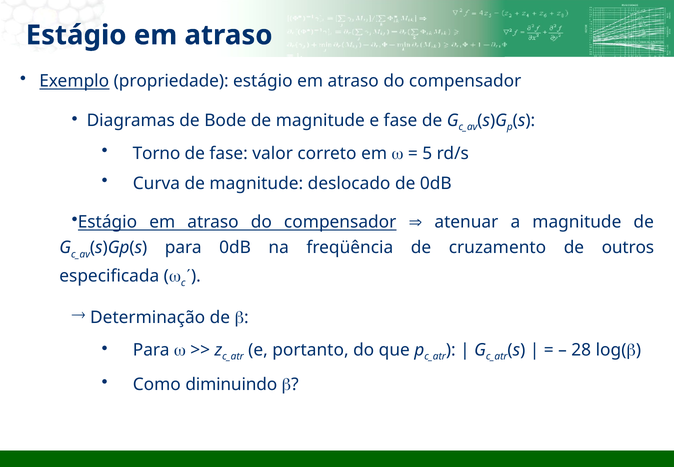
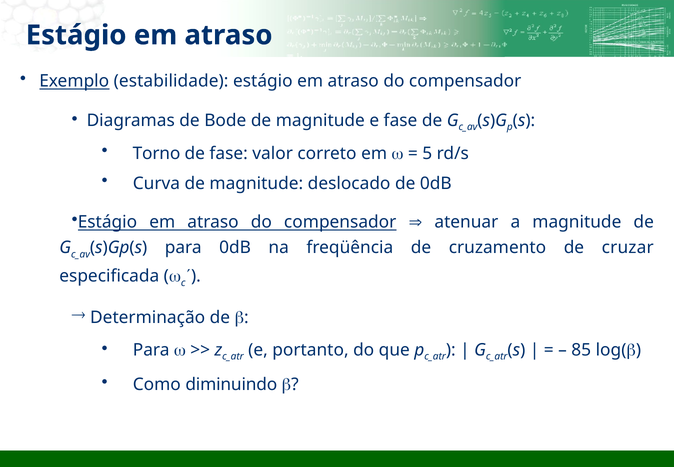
propriedade: propriedade -> estabilidade
outros: outros -> cruzar
28: 28 -> 85
